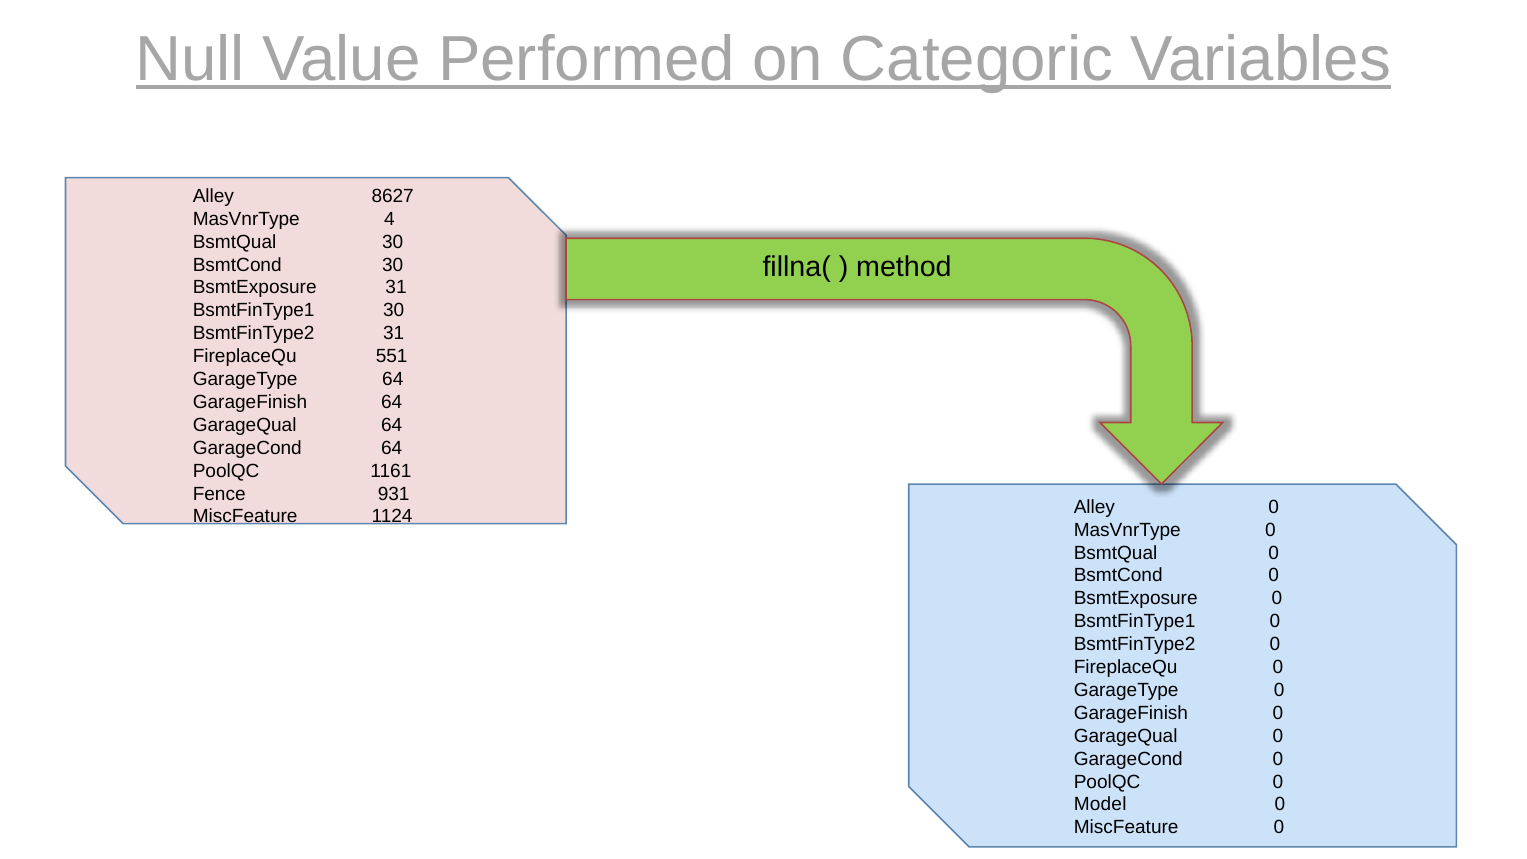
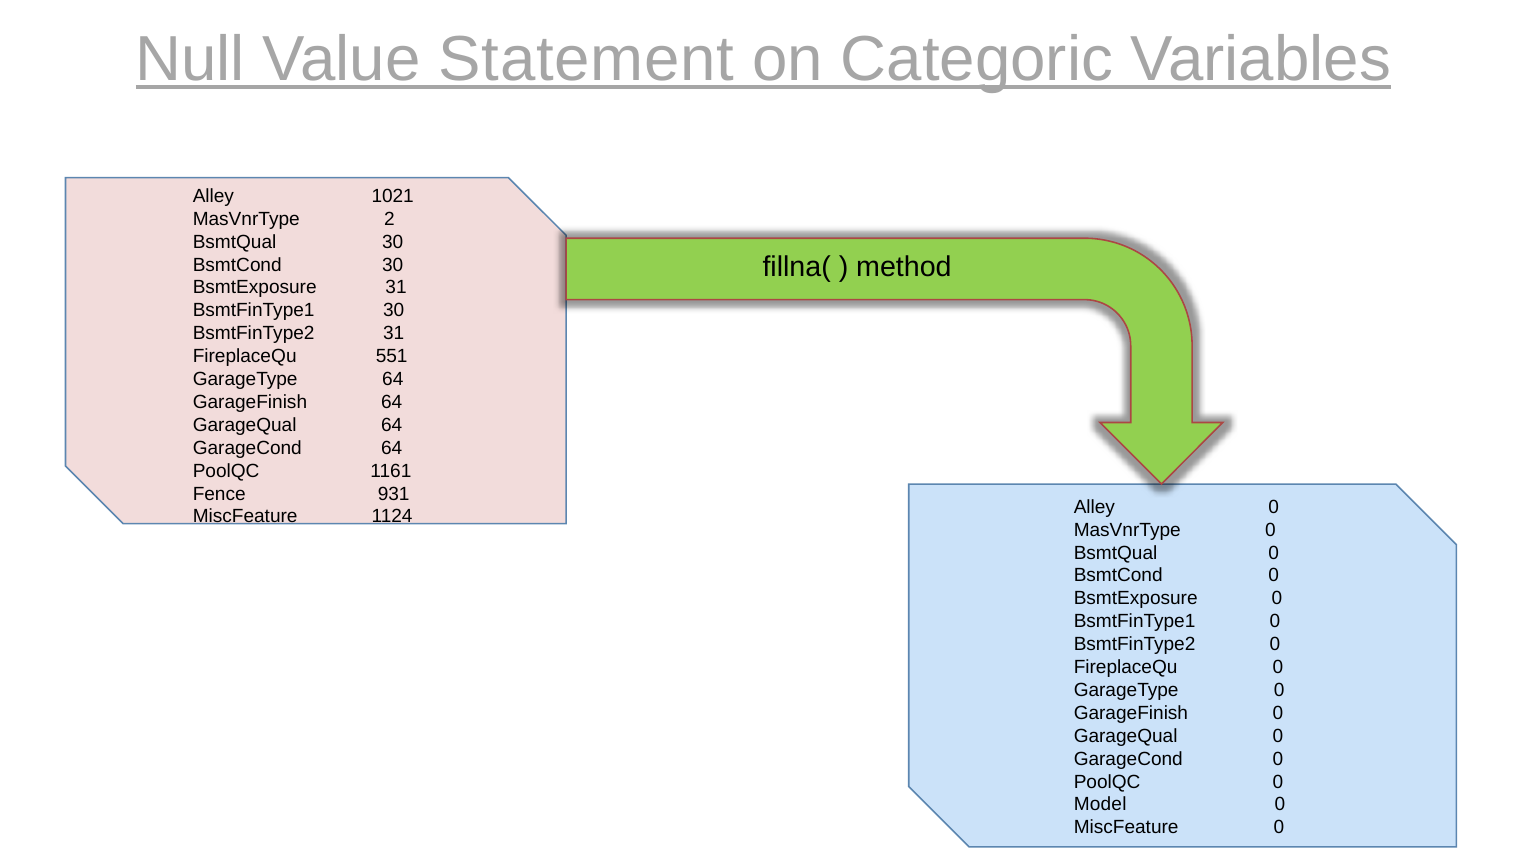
Performed: Performed -> Statement
8627: 8627 -> 1021
4: 4 -> 2
